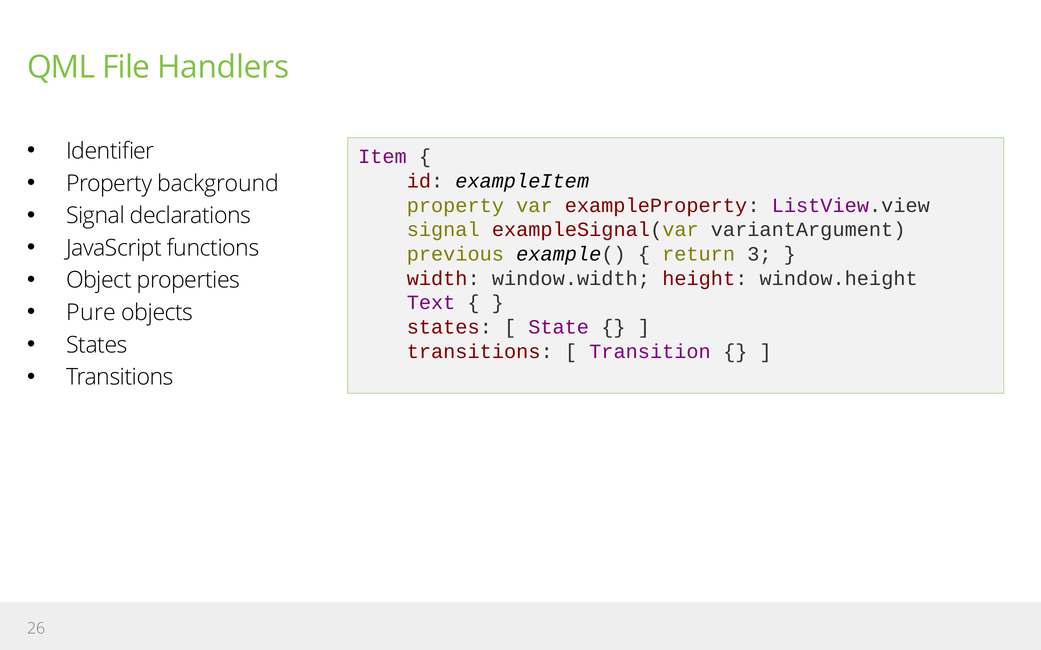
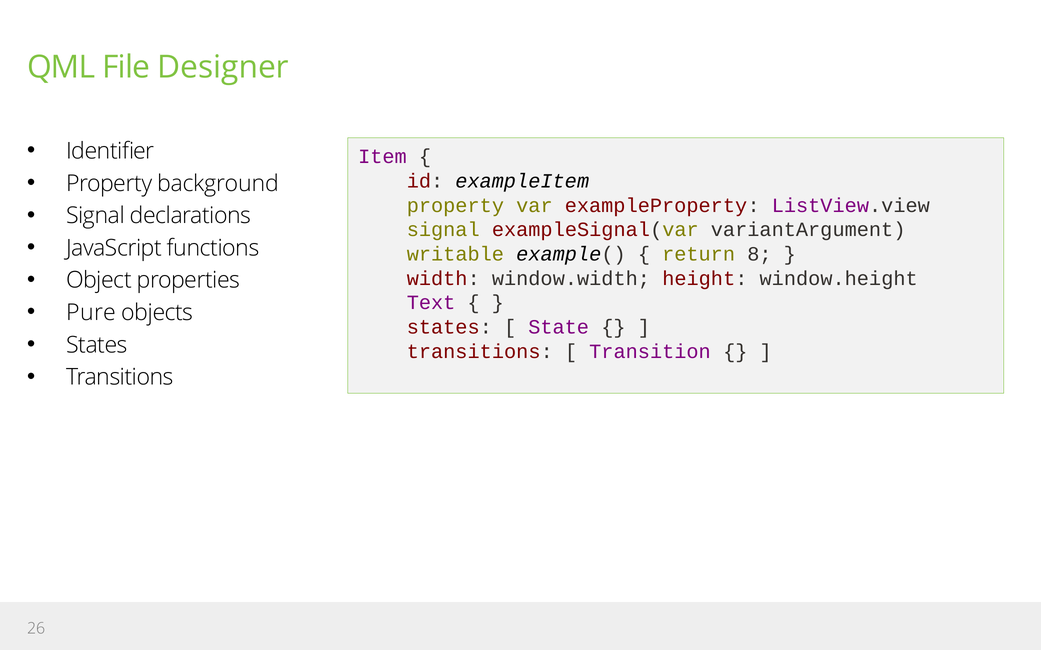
Handlers: Handlers -> Designer
previous: previous -> writable
3: 3 -> 8
